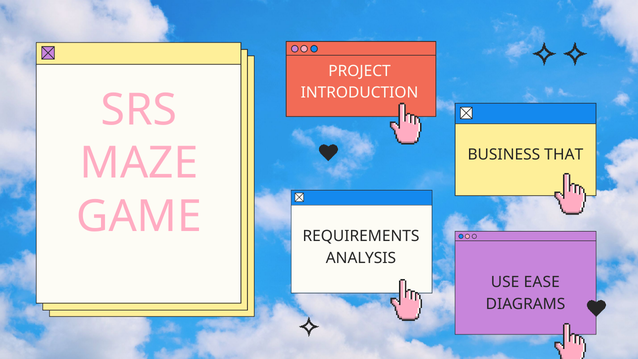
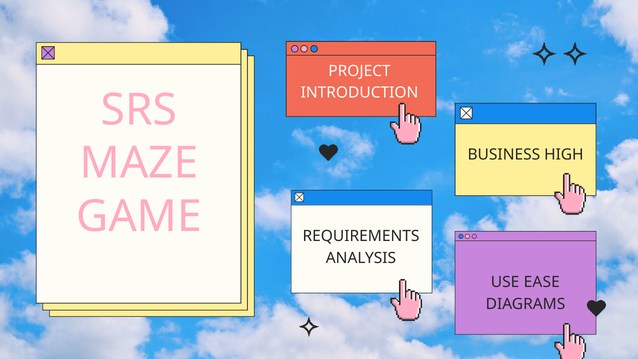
THAT: THAT -> HIGH
